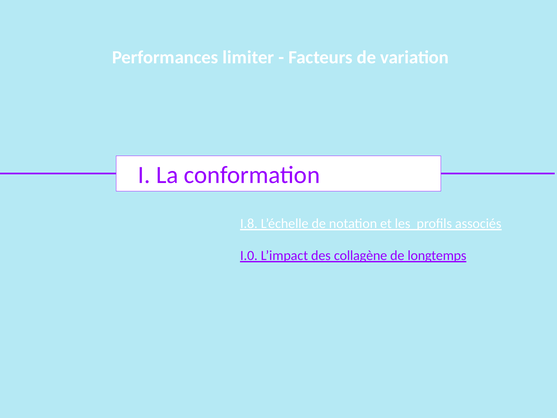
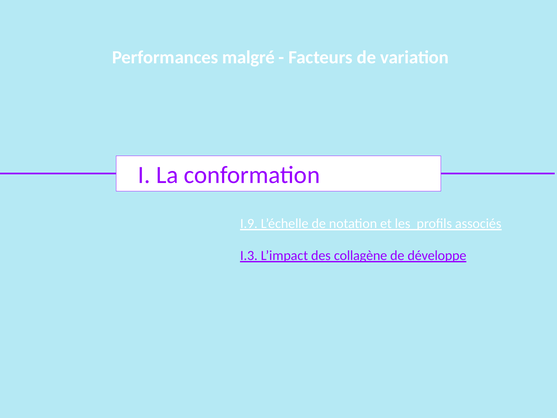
limiter: limiter -> malgré
I.8: I.8 -> I.9
I.0: I.0 -> I.3
longtemps: longtemps -> développe
